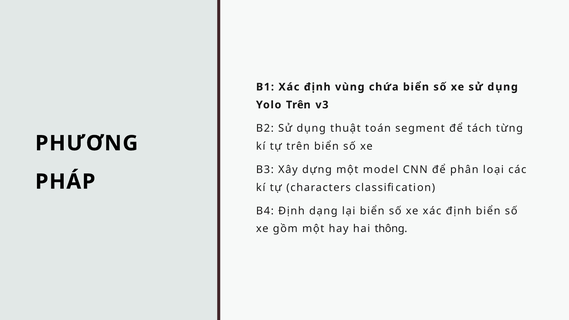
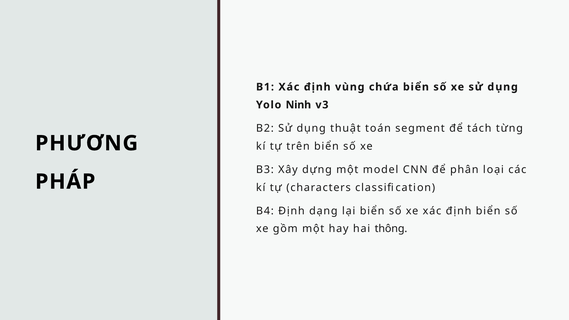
Yolo Trên: Trên -> Ninh
